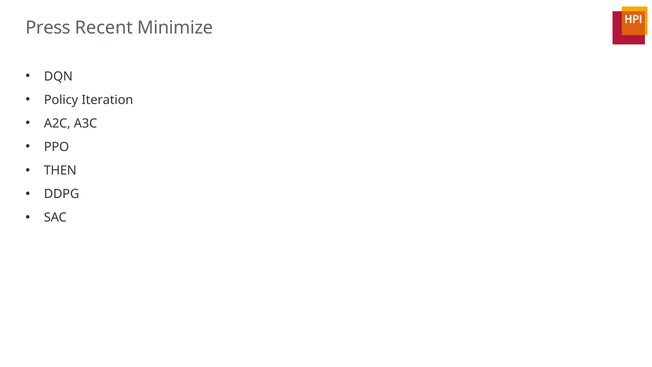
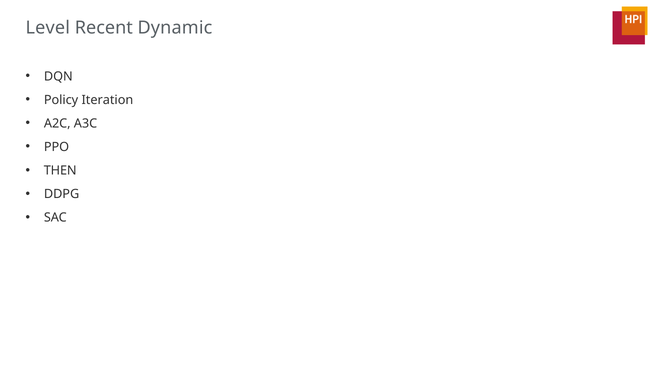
Press: Press -> Level
Minimize: Minimize -> Dynamic
